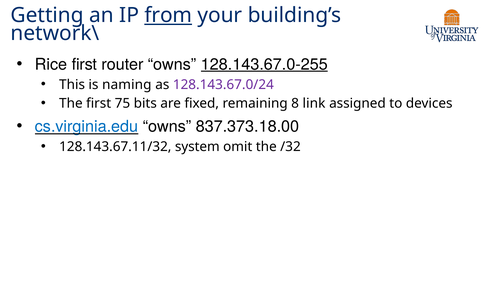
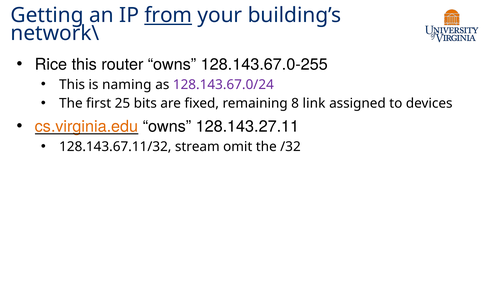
Rice first: first -> this
128.143.67.0-255 underline: present -> none
75: 75 -> 25
cs.virginia.edu colour: blue -> orange
837.373.18.00: 837.373.18.00 -> 128.143.27.11
system: system -> stream
